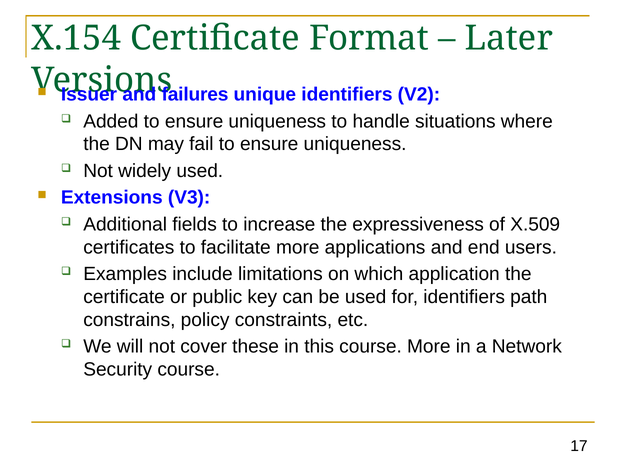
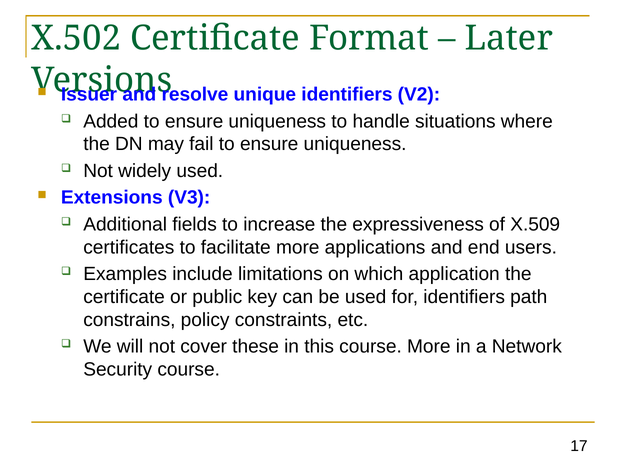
X.154: X.154 -> X.502
failures: failures -> resolve
